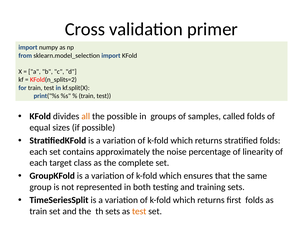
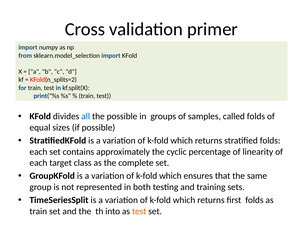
all colour: orange -> blue
noise: noise -> cyclic
th sets: sets -> into
